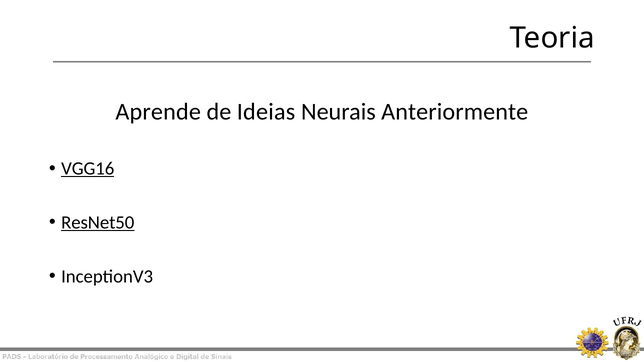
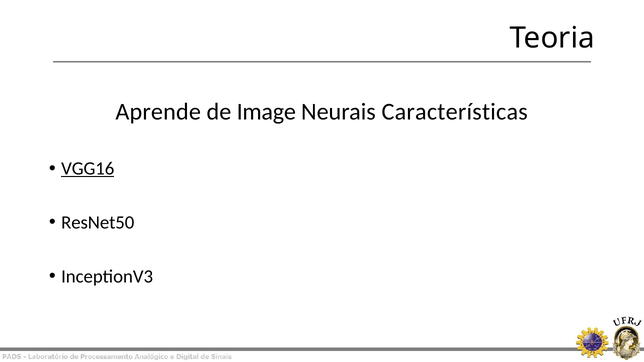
Ideias: Ideias -> Image
Anteriormente: Anteriormente -> Características
ResNet50 underline: present -> none
